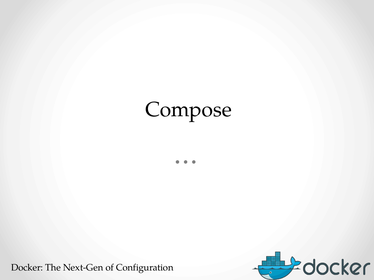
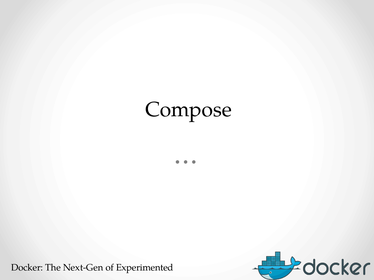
Configuration: Configuration -> Experimented
